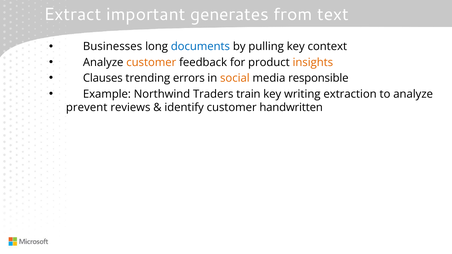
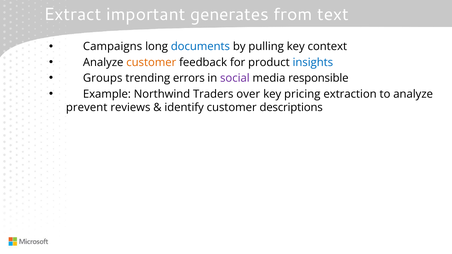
Businesses: Businesses -> Campaigns
insights colour: orange -> blue
Clauses: Clauses -> Groups
social colour: orange -> purple
train: train -> over
writing: writing -> pricing
handwritten: handwritten -> descriptions
